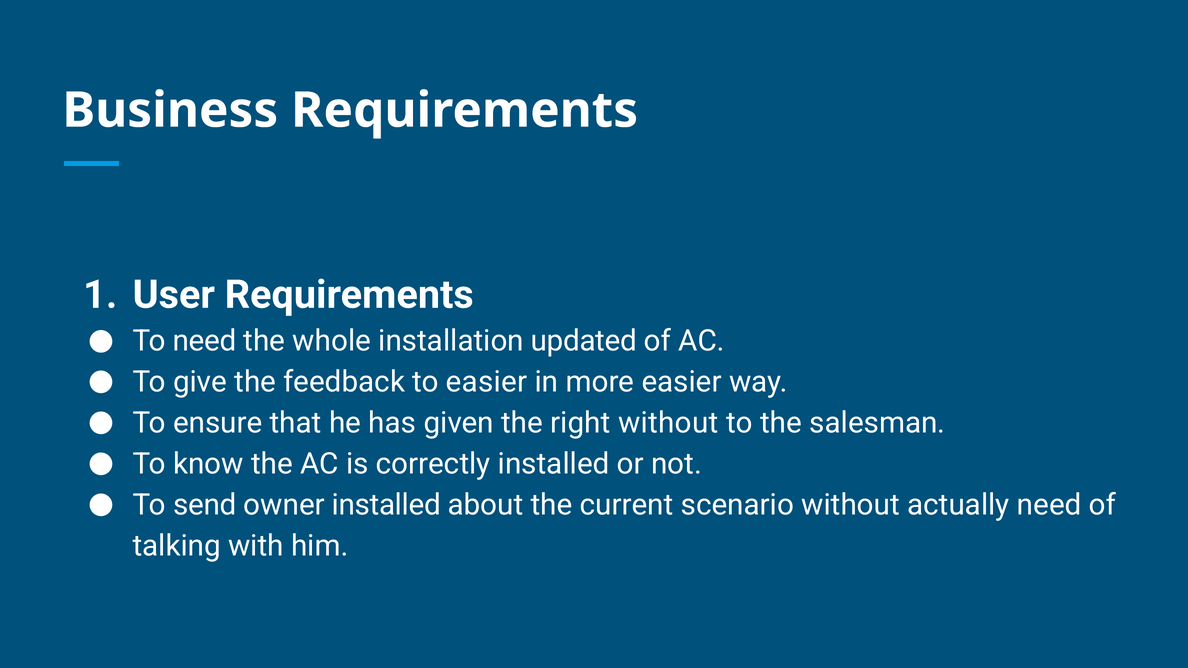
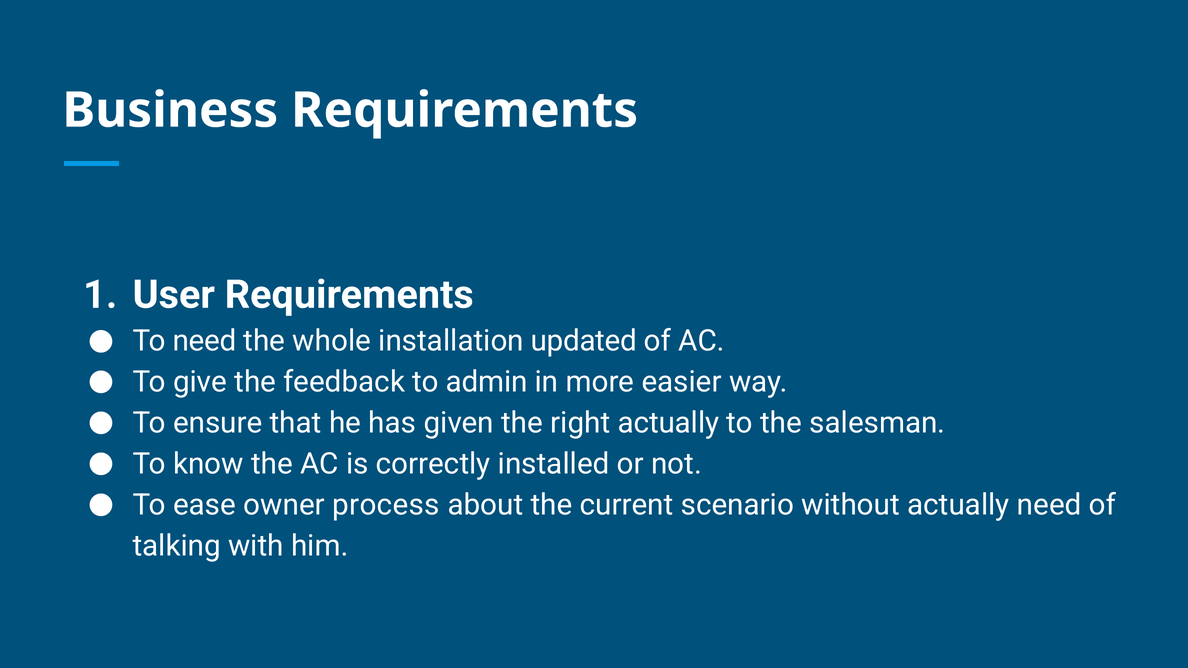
to easier: easier -> admin
right without: without -> actually
send: send -> ease
owner installed: installed -> process
